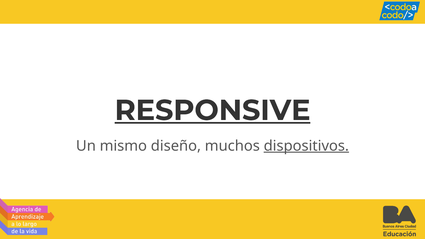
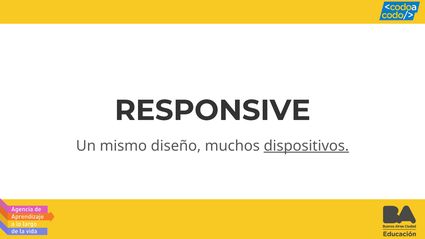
RESPONSIVE underline: present -> none
